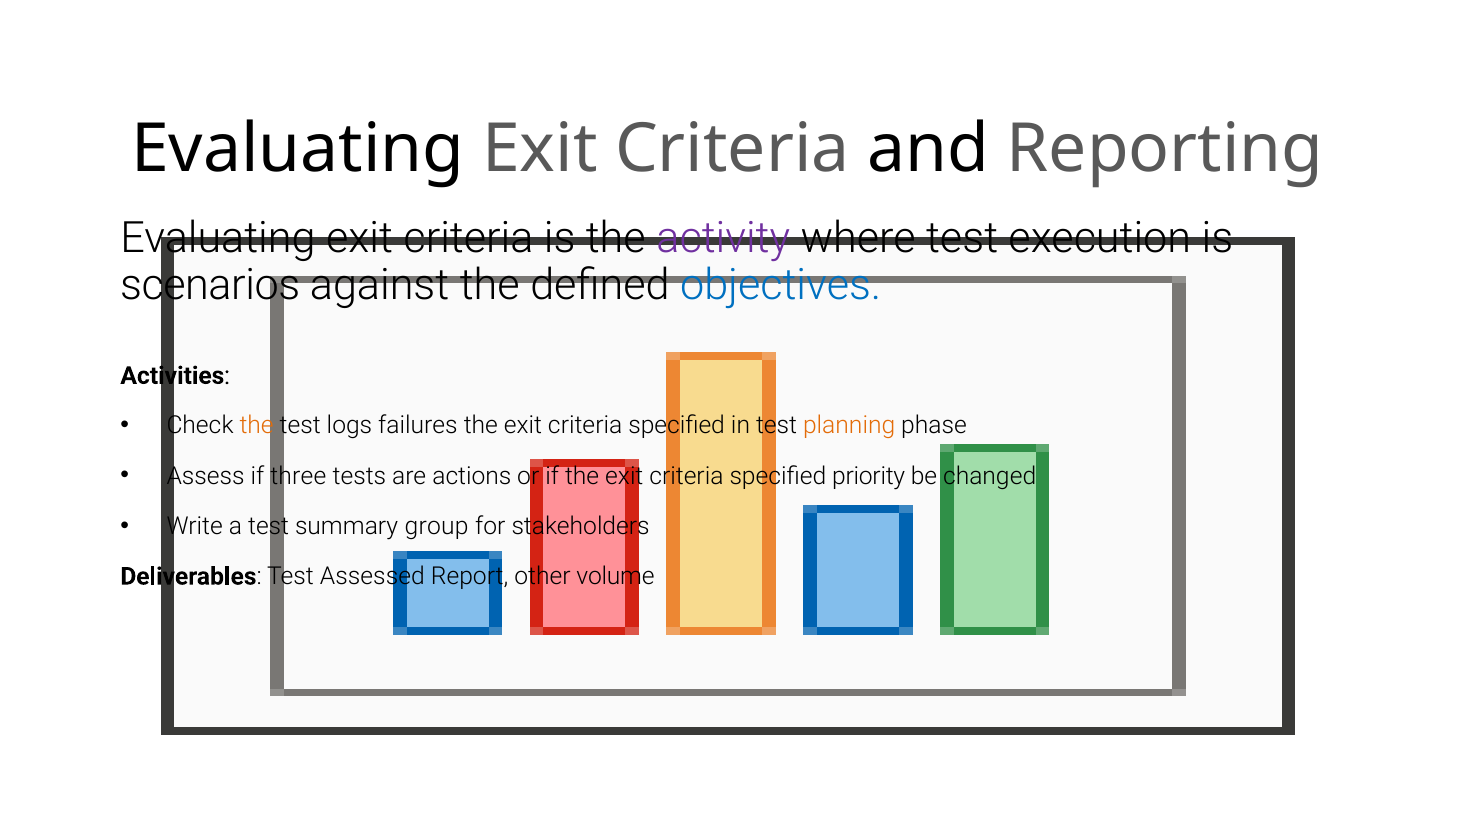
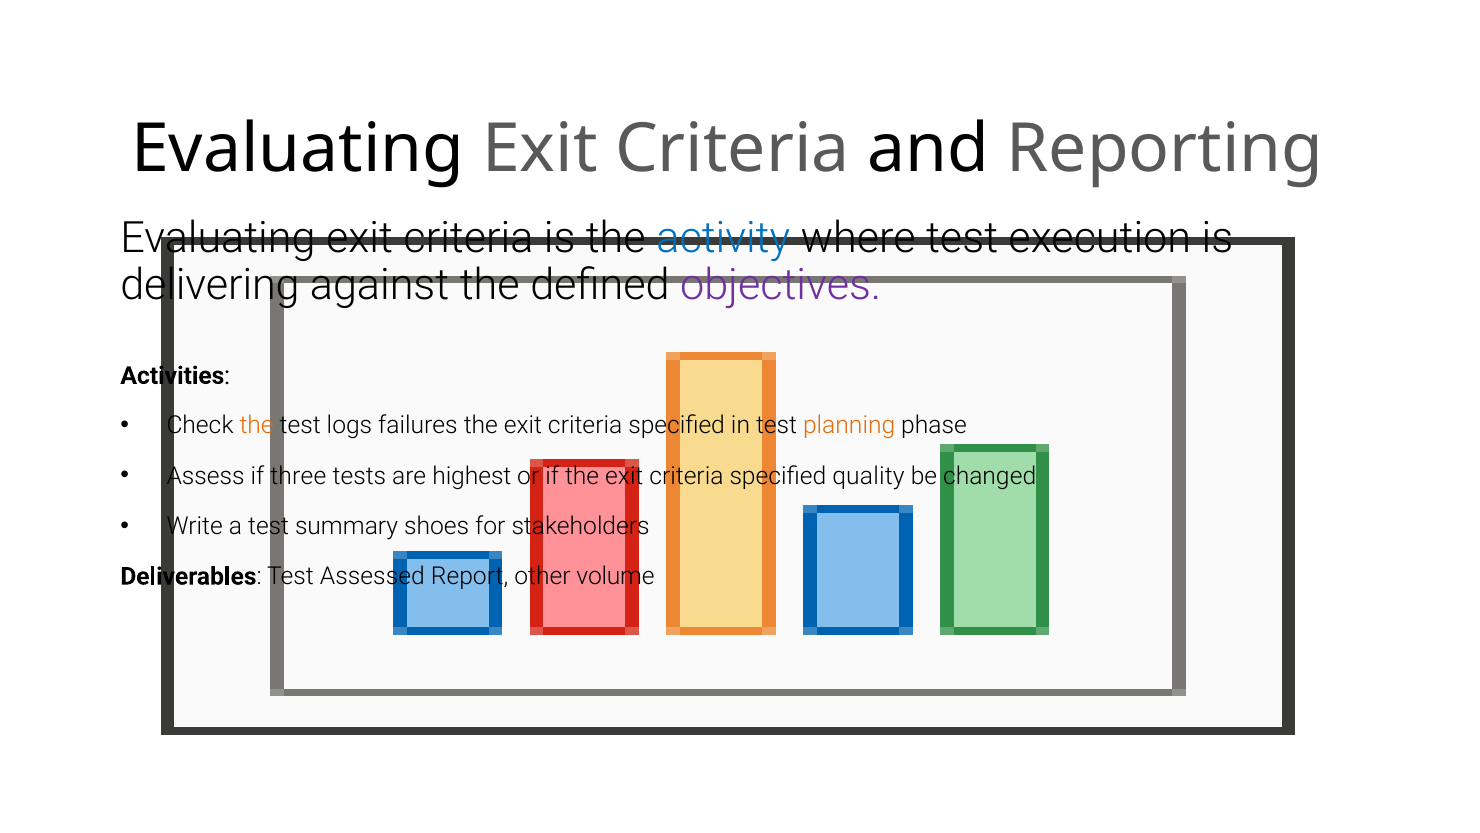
activity colour: purple -> blue
scenarios: scenarios -> delivering
objectives colour: blue -> purple
actions: actions -> highest
priority: priority -> quality
group: group -> shoes
